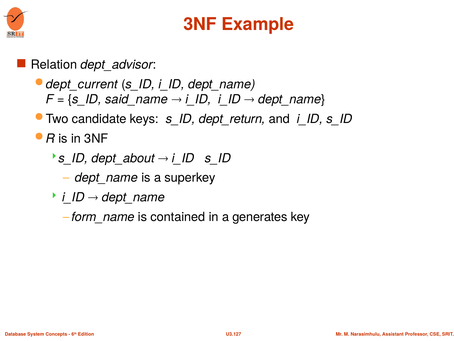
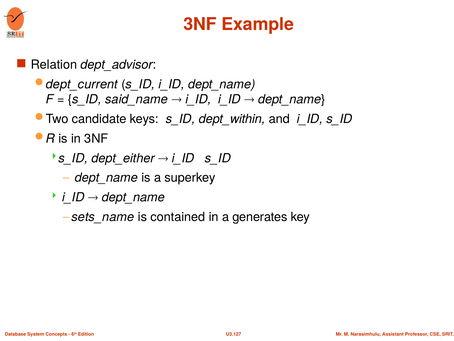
dept_return: dept_return -> dept_within
dept_about: dept_about -> dept_either
form_name: form_name -> sets_name
